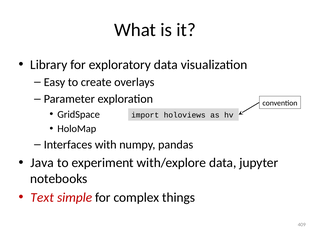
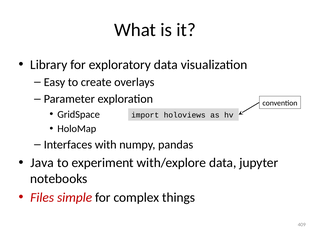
Text: Text -> Files
